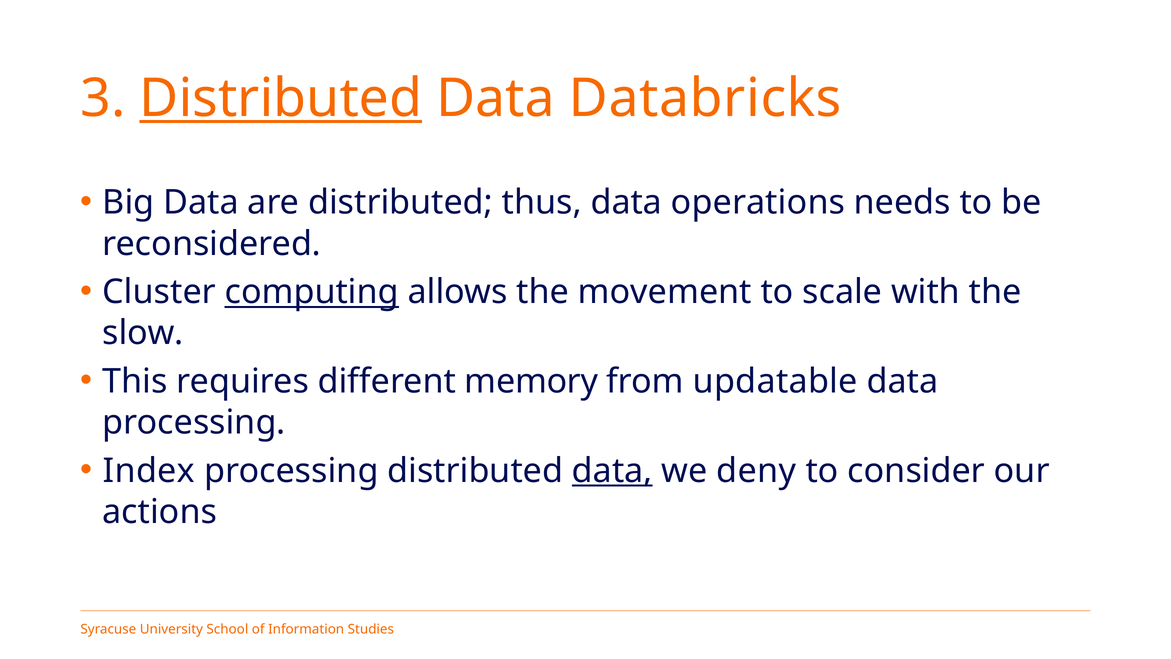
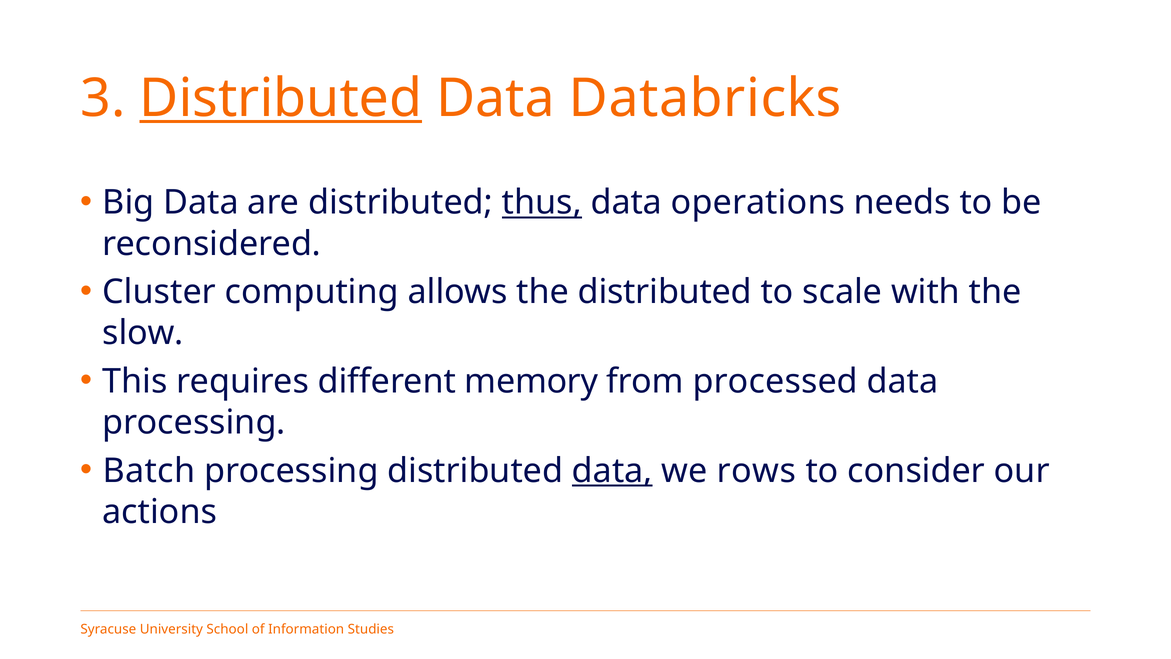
thus underline: none -> present
computing underline: present -> none
the movement: movement -> distributed
updatable: updatable -> processed
Index: Index -> Batch
deny: deny -> rows
